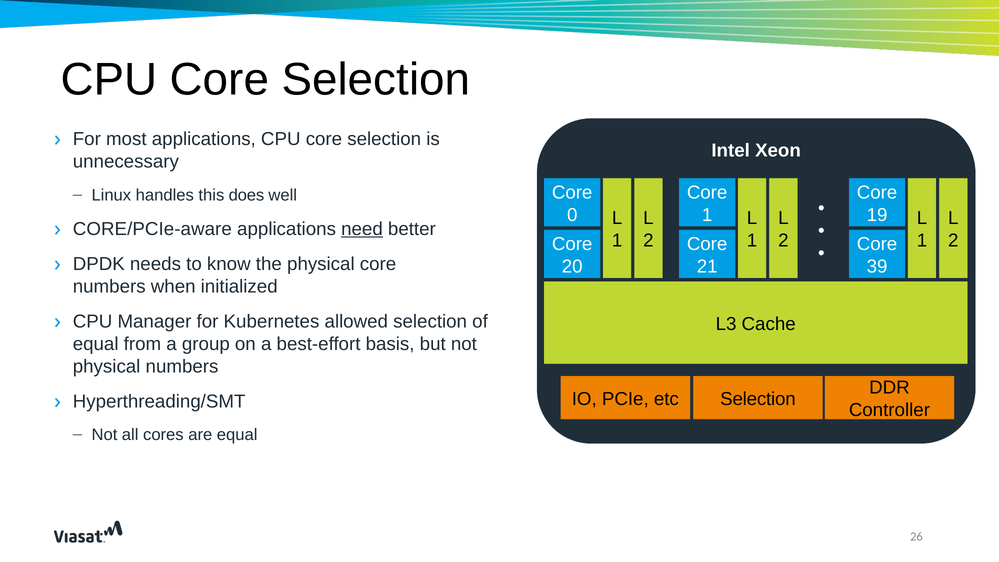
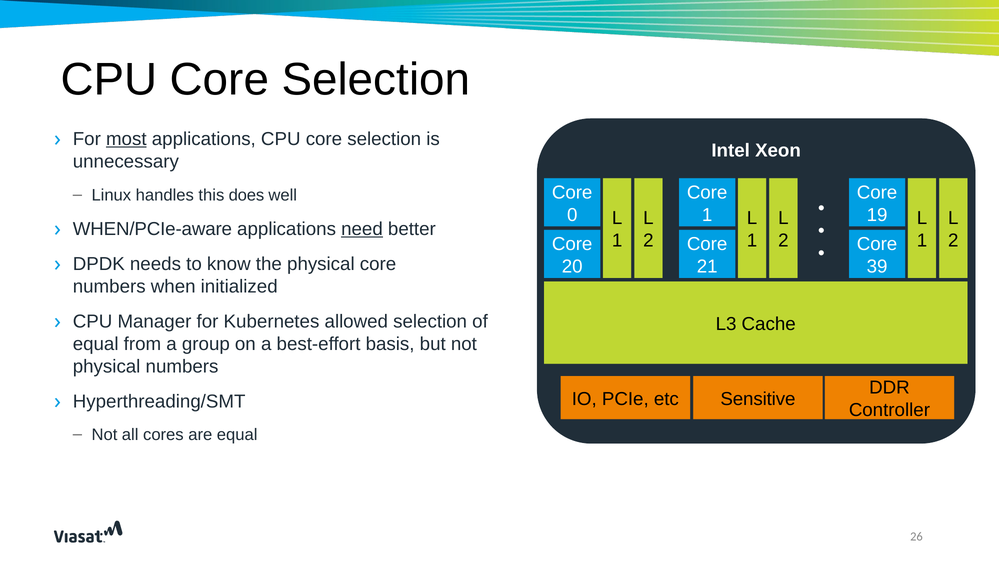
most underline: none -> present
CORE/PCIe-aware: CORE/PCIe-aware -> WHEN/PCIe-aware
etc Selection: Selection -> Sensitive
